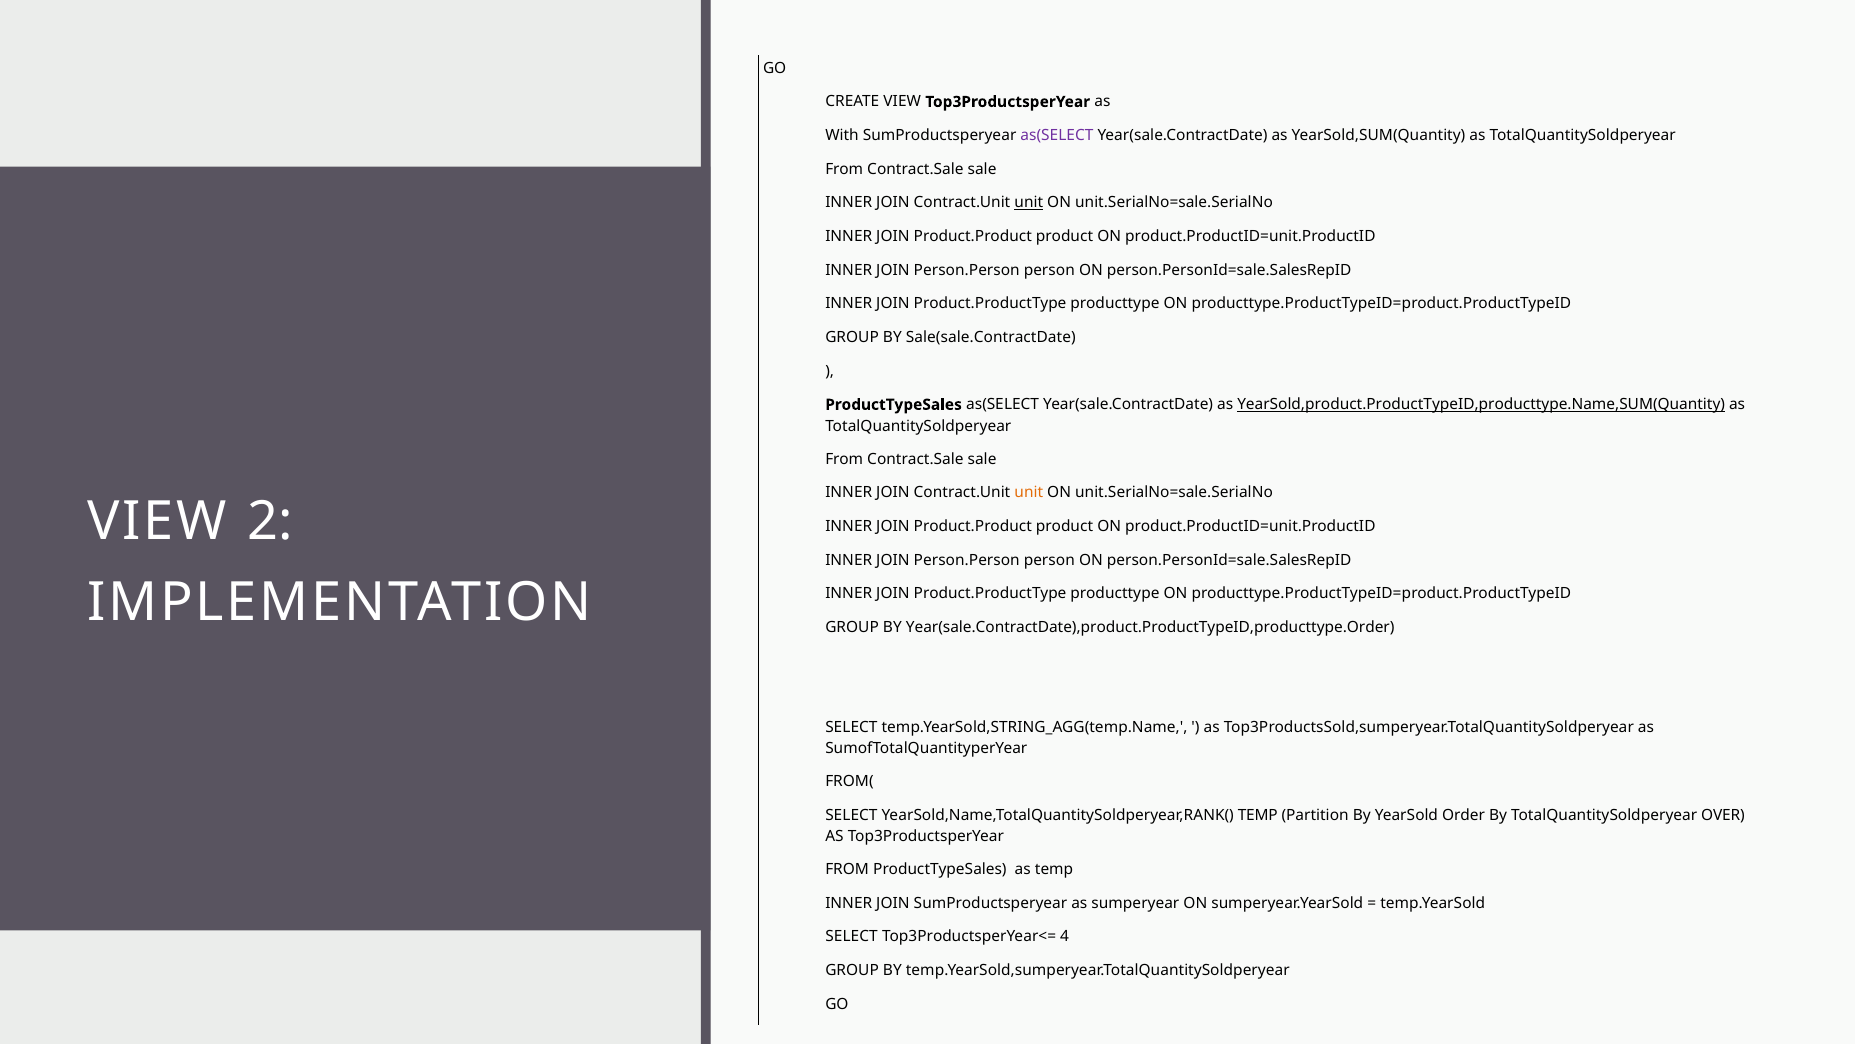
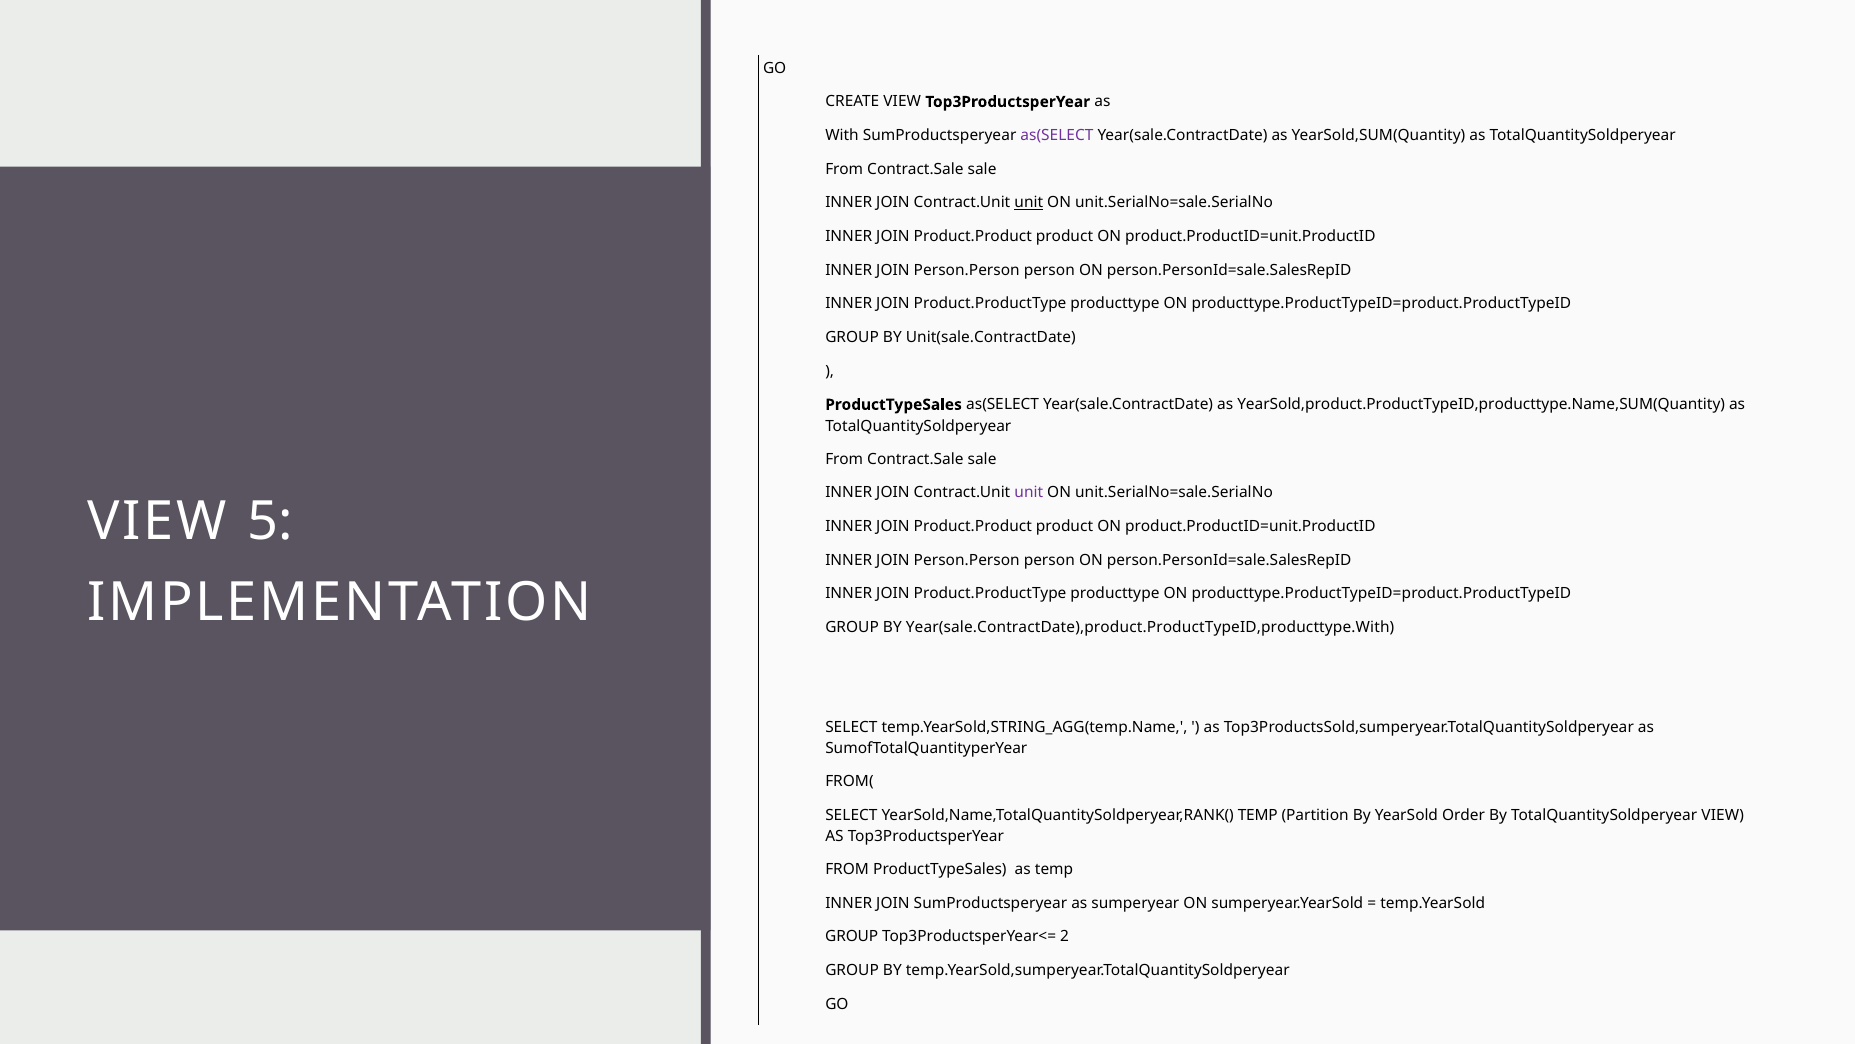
Sale(sale.ContractDate: Sale(sale.ContractDate -> Unit(sale.ContractDate
YearSold,product.ProductTypeID,producttype.Name,SUM(Quantity underline: present -> none
unit at (1029, 492) colour: orange -> purple
2: 2 -> 5
Year(sale.ContractDate),product.ProductTypeID,producttype.Order: Year(sale.ContractDate),product.ProductTypeID,producttype.Order -> Year(sale.ContractDate),product.ProductTypeID,producttype.With
TotalQuantitySoldperyear OVER: OVER -> VIEW
SELECT at (852, 936): SELECT -> GROUP
4: 4 -> 2
